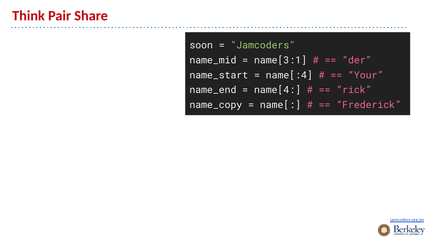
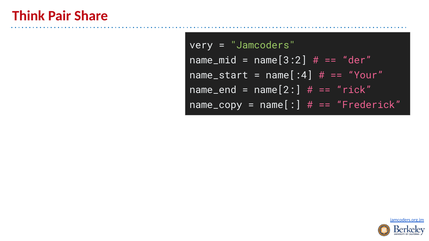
soon: soon -> very
name[3:1: name[3:1 -> name[3:2
name[4: name[4 -> name[2
